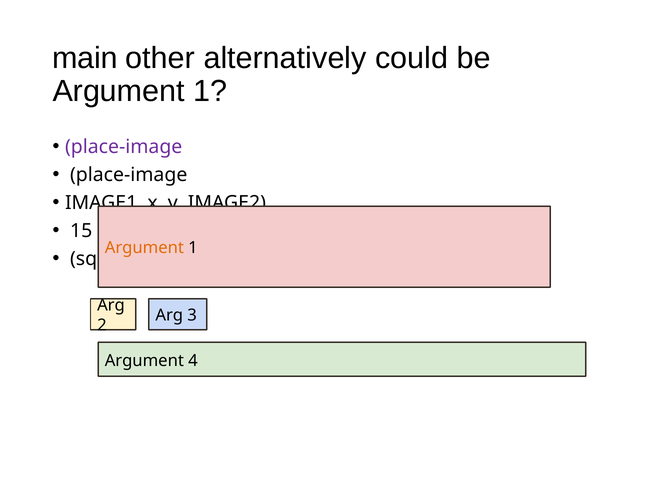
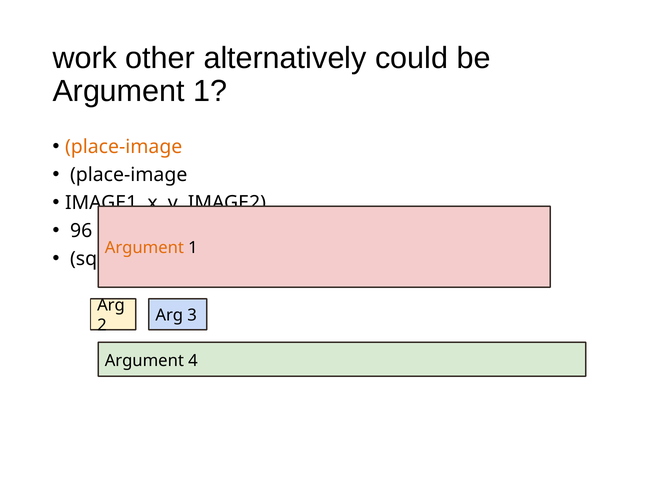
main: main -> work
place-image at (124, 147) colour: purple -> orange
15: 15 -> 96
